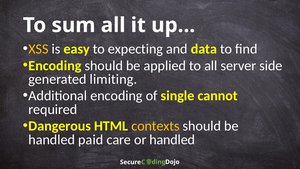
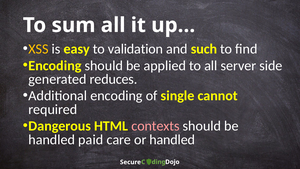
expecting: expecting -> validation
data: data -> such
limiting: limiting -> reduces
contexts colour: yellow -> pink
